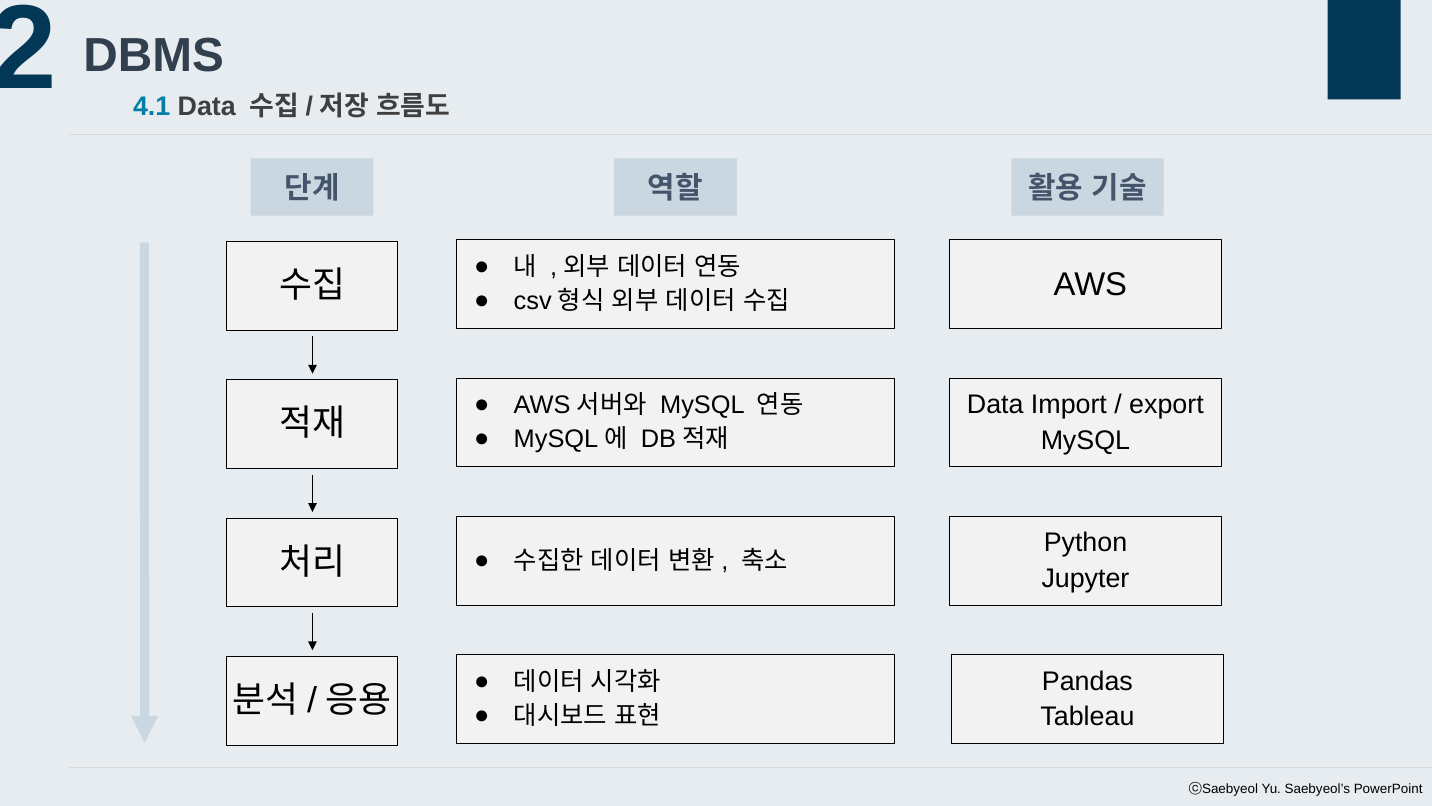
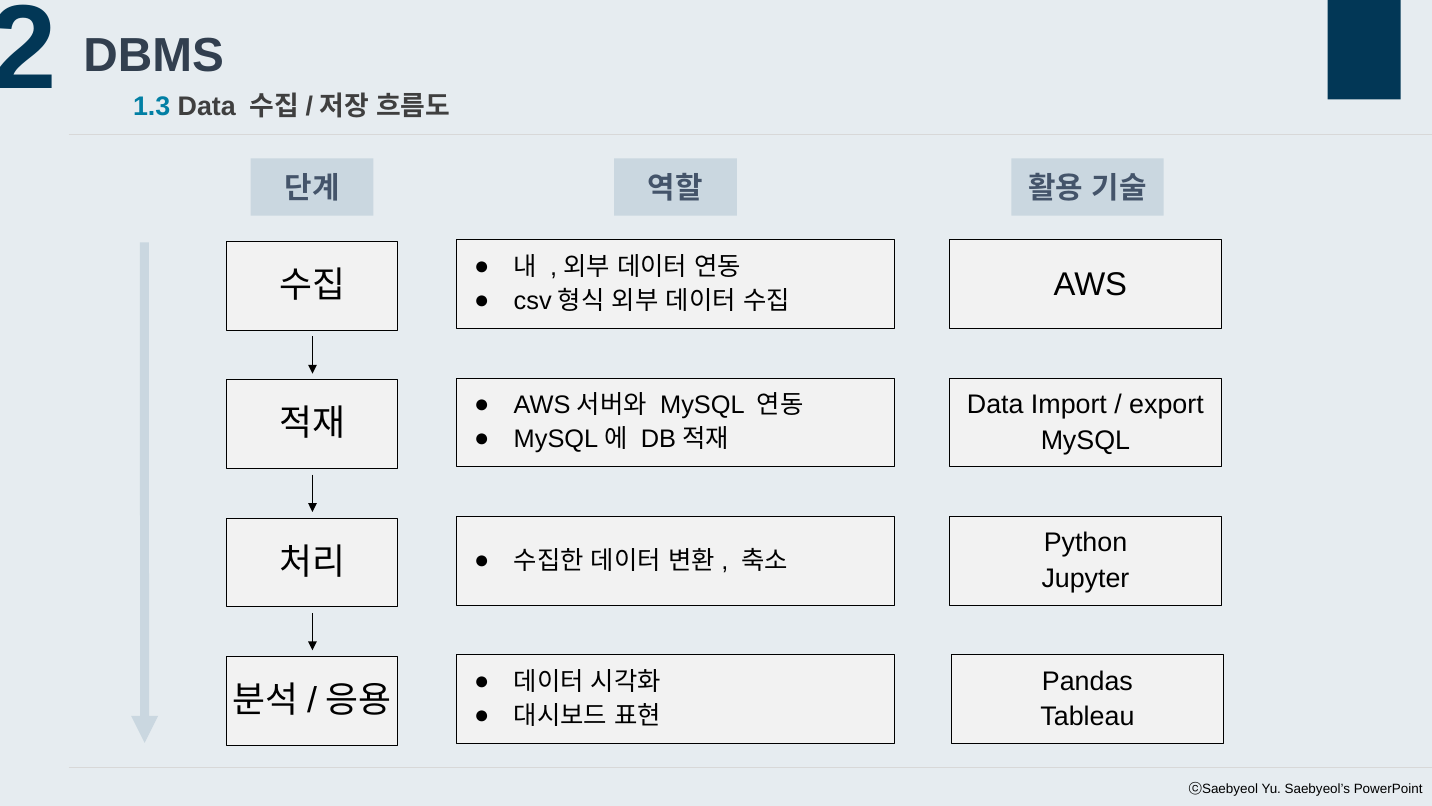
4.1: 4.1 -> 1.3
